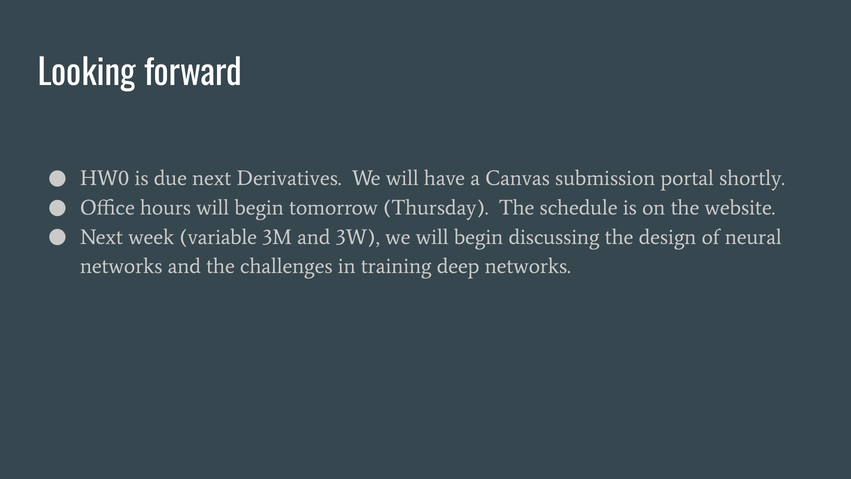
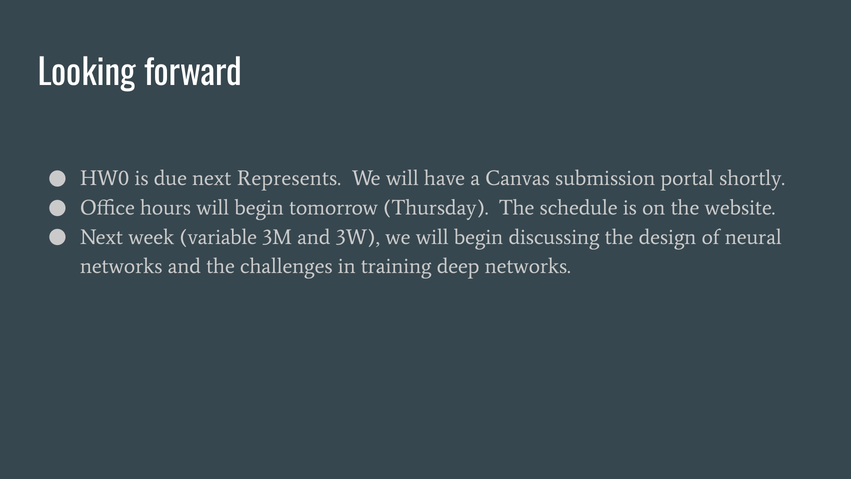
Derivatives: Derivatives -> Represents
